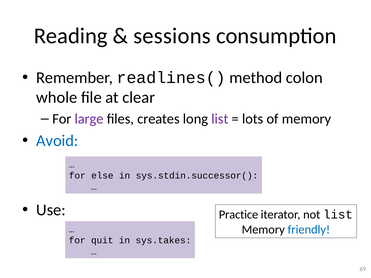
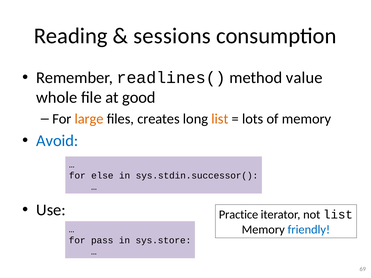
colon: colon -> value
clear: clear -> good
large colour: purple -> orange
list at (220, 119) colour: purple -> orange
quit: quit -> pass
sys.takes: sys.takes -> sys.store
